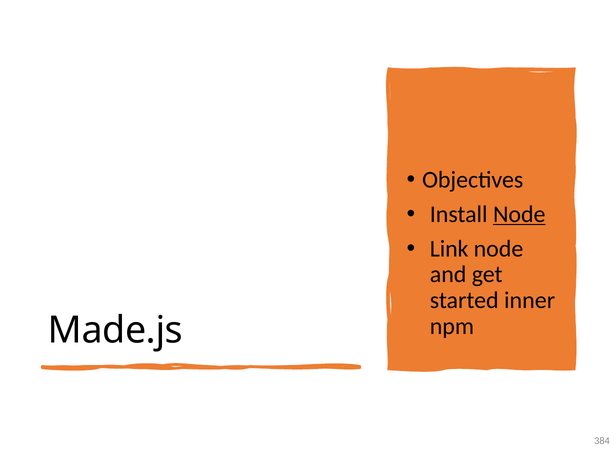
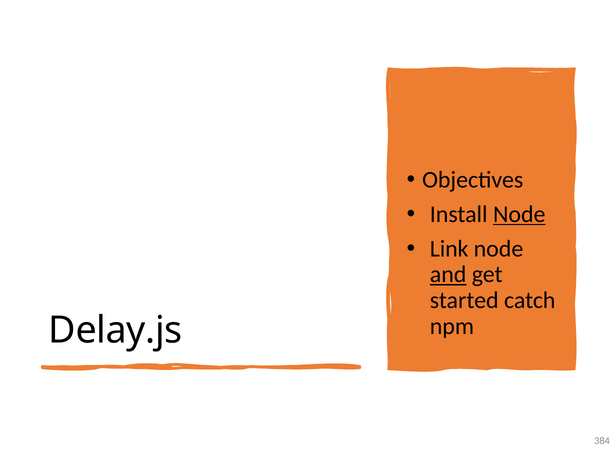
and underline: none -> present
inner: inner -> catch
Made.js: Made.js -> Delay.js
